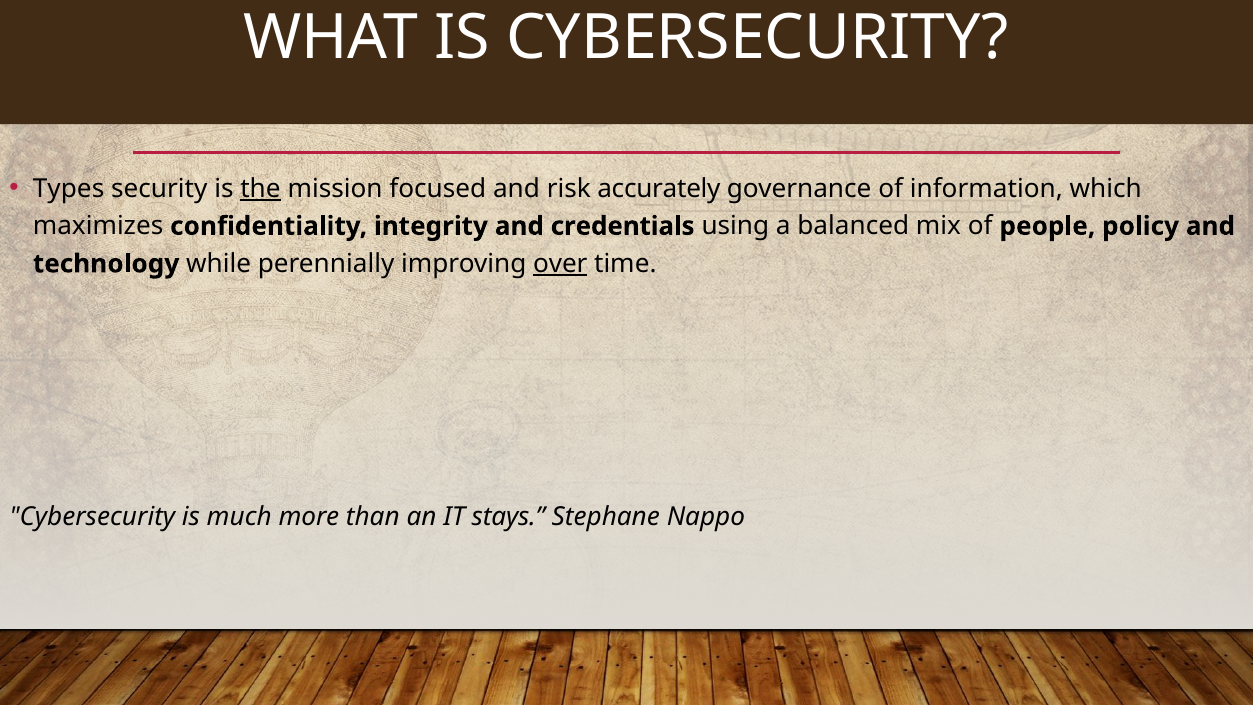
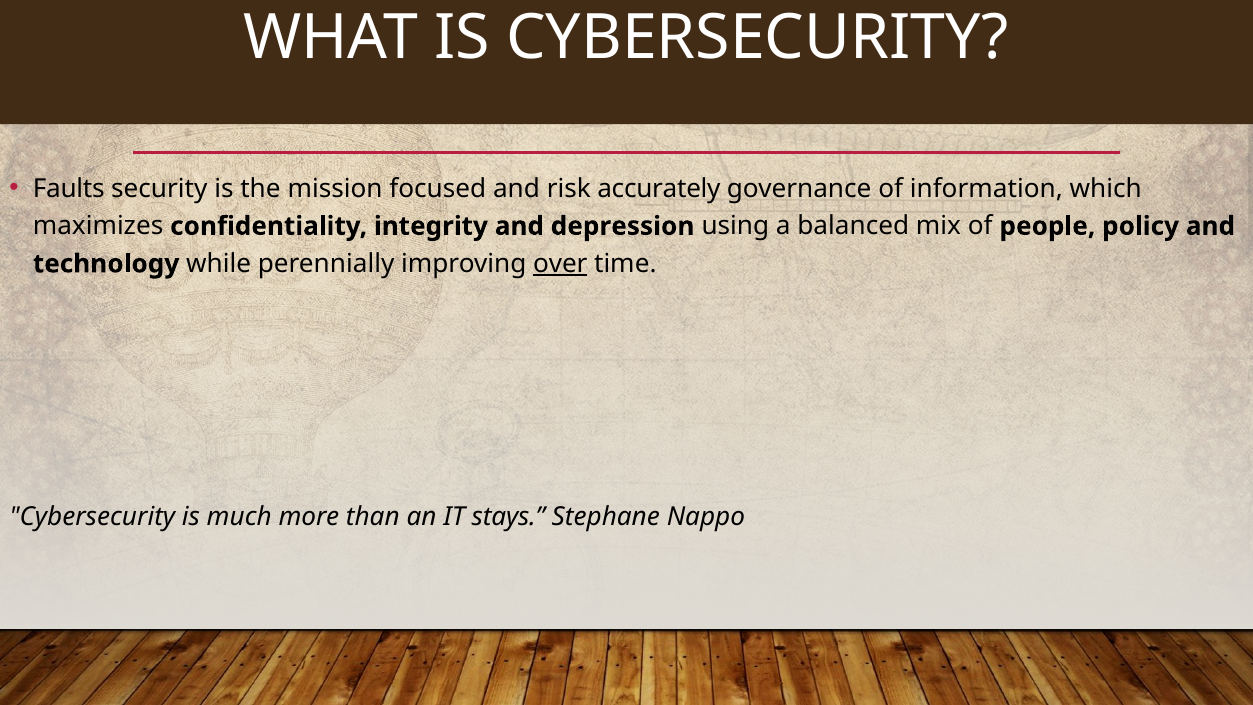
Types: Types -> Faults
the underline: present -> none
credentials: credentials -> depression
